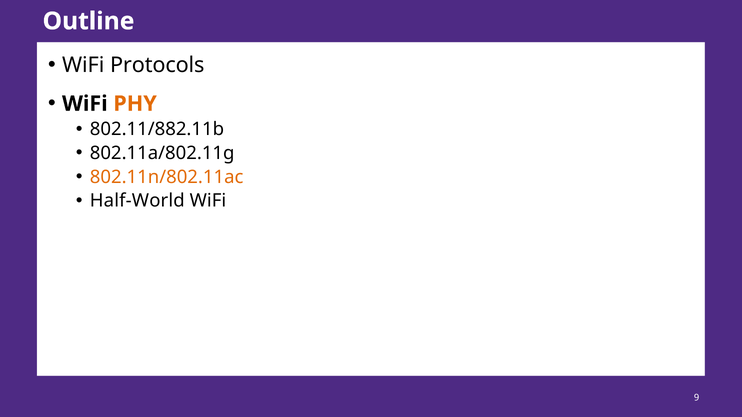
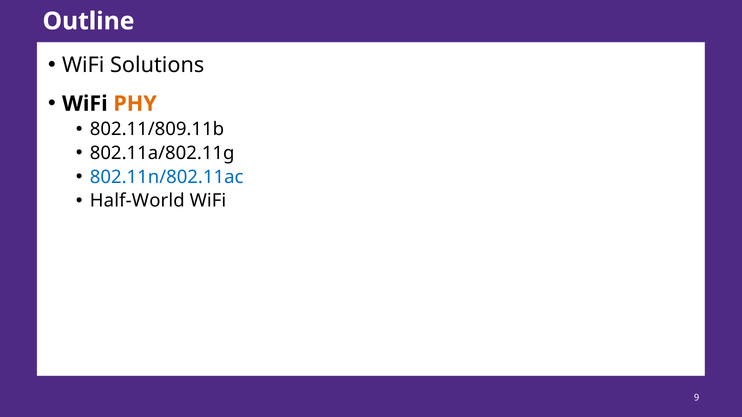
Protocols: Protocols -> Solutions
802.11/882.11b: 802.11/882.11b -> 802.11/809.11b
802.11n/802.11ac colour: orange -> blue
